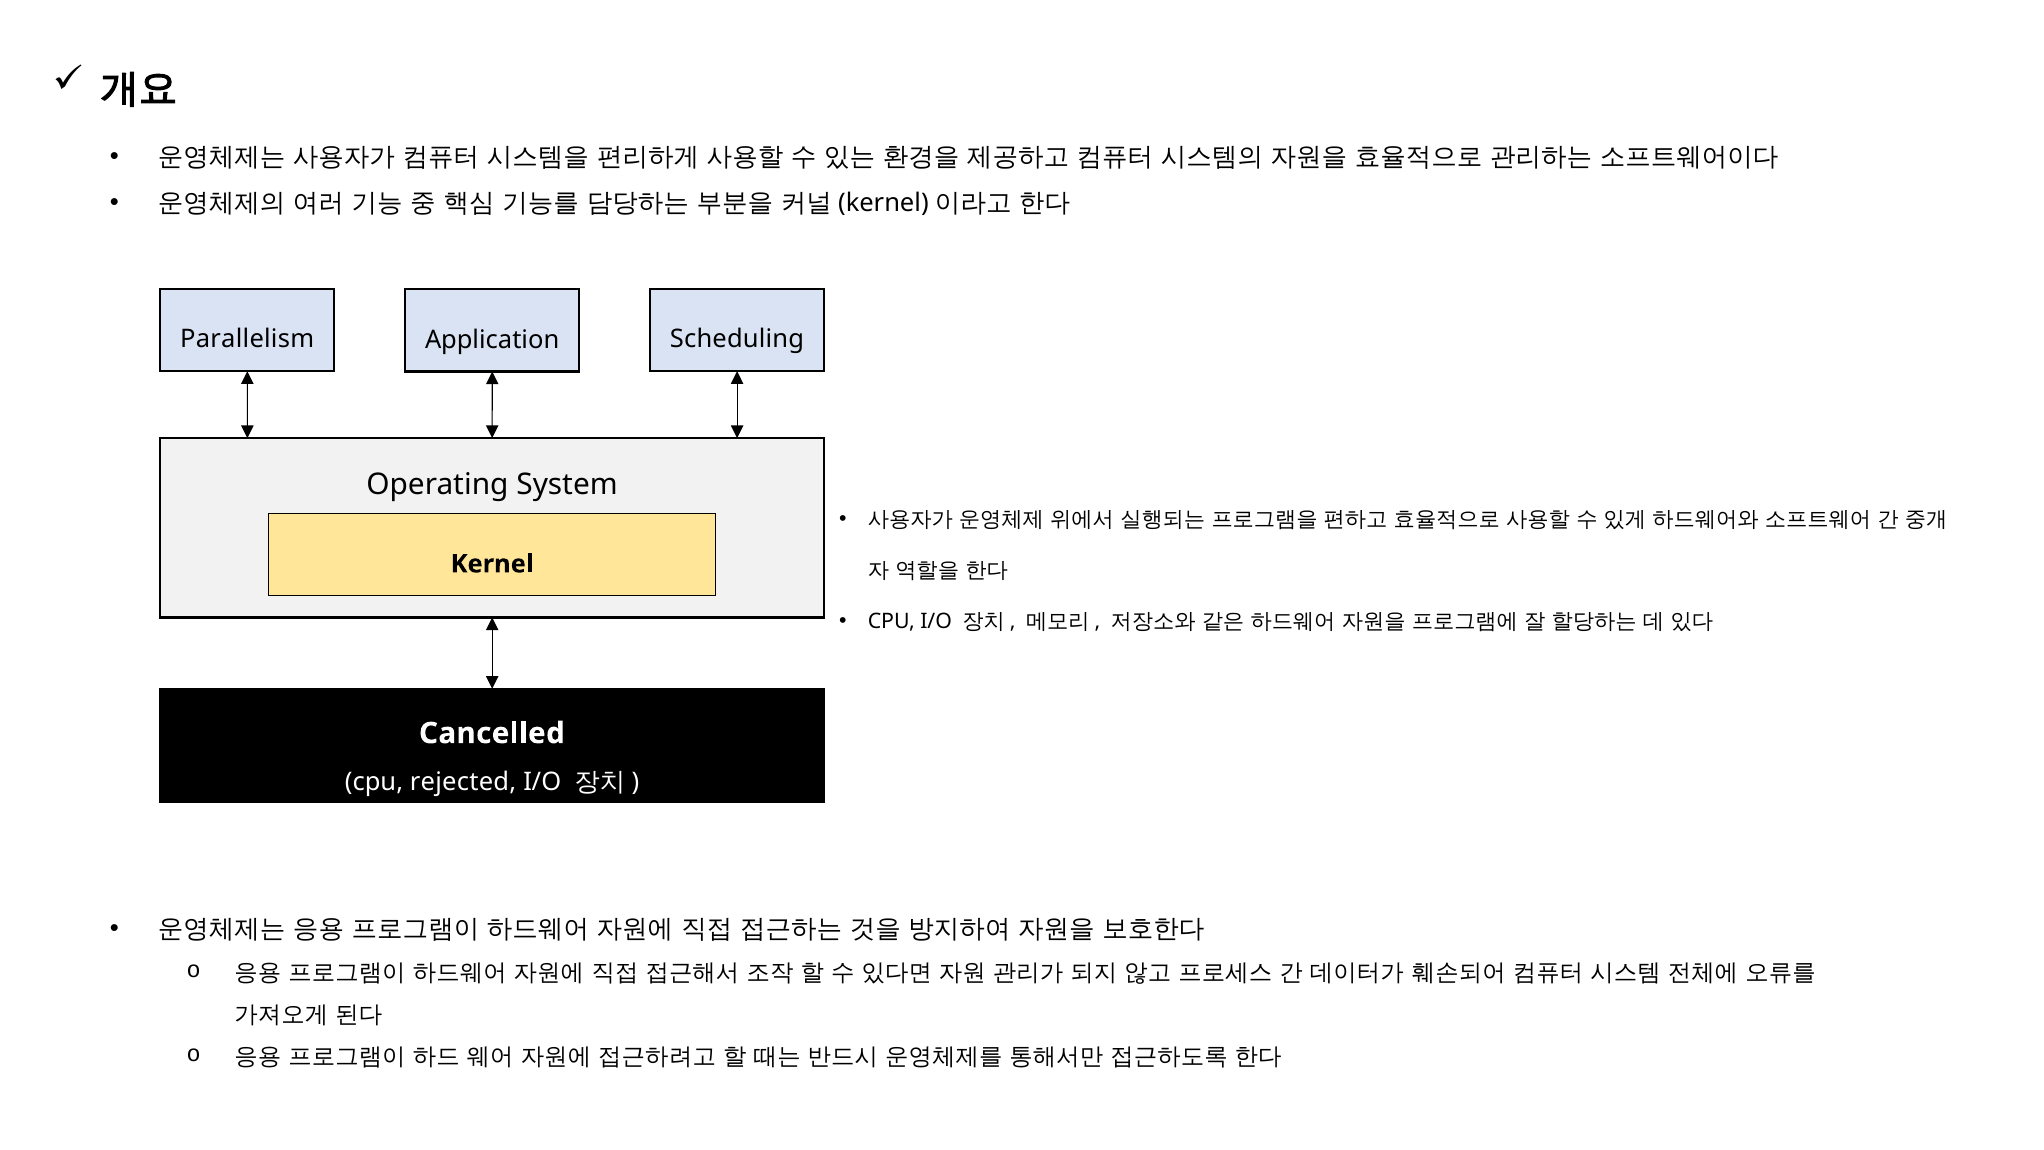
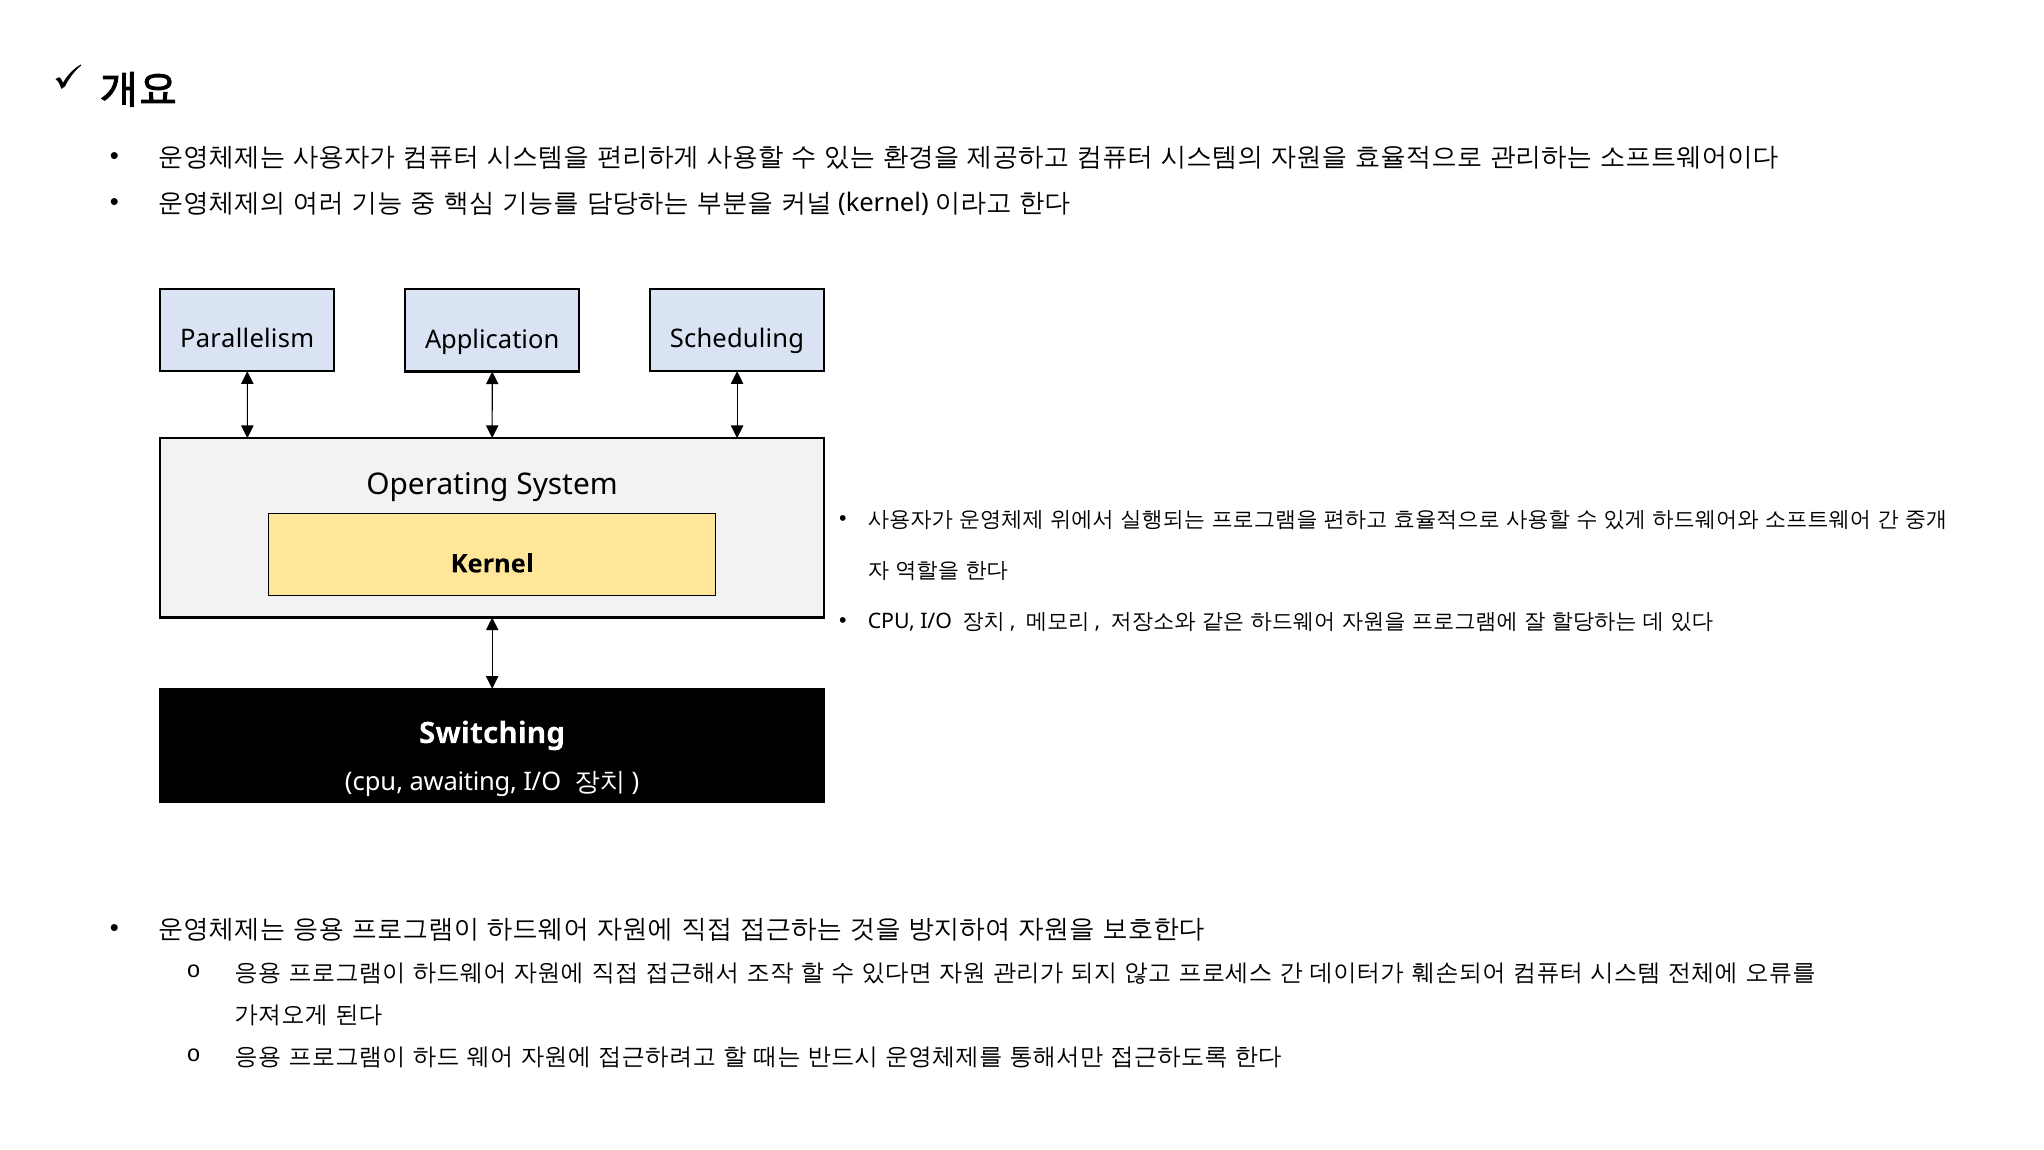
Cancelled: Cancelled -> Switching
rejected: rejected -> awaiting
